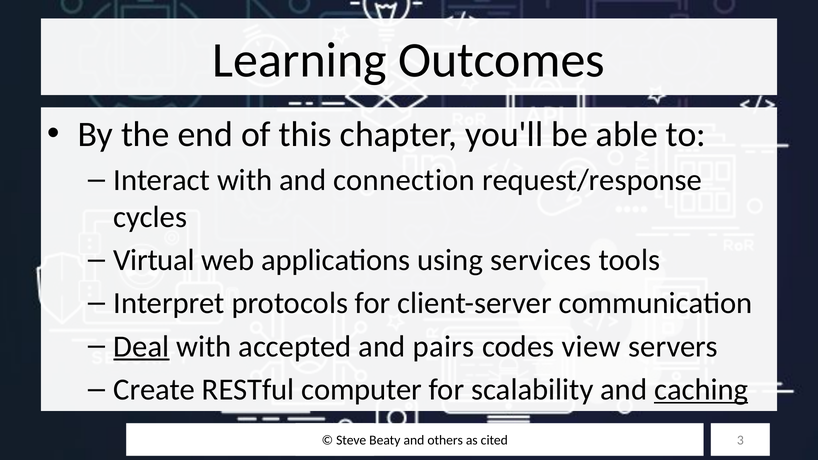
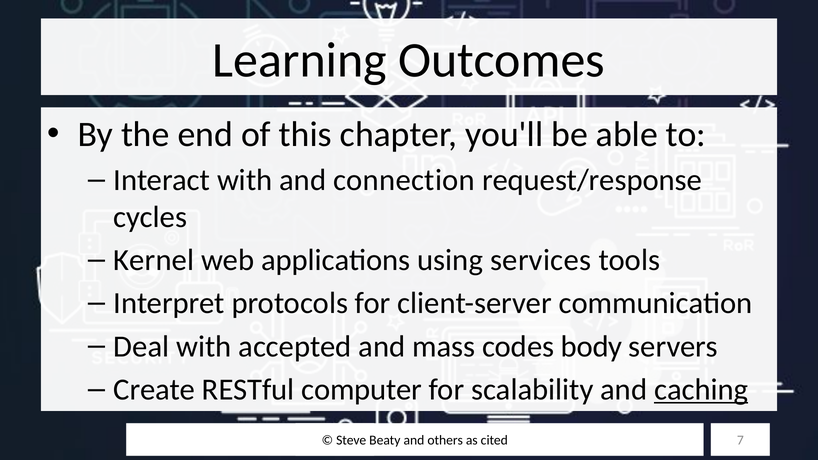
Virtual: Virtual -> Kernel
Deal underline: present -> none
pairs: pairs -> mass
view: view -> body
3: 3 -> 7
